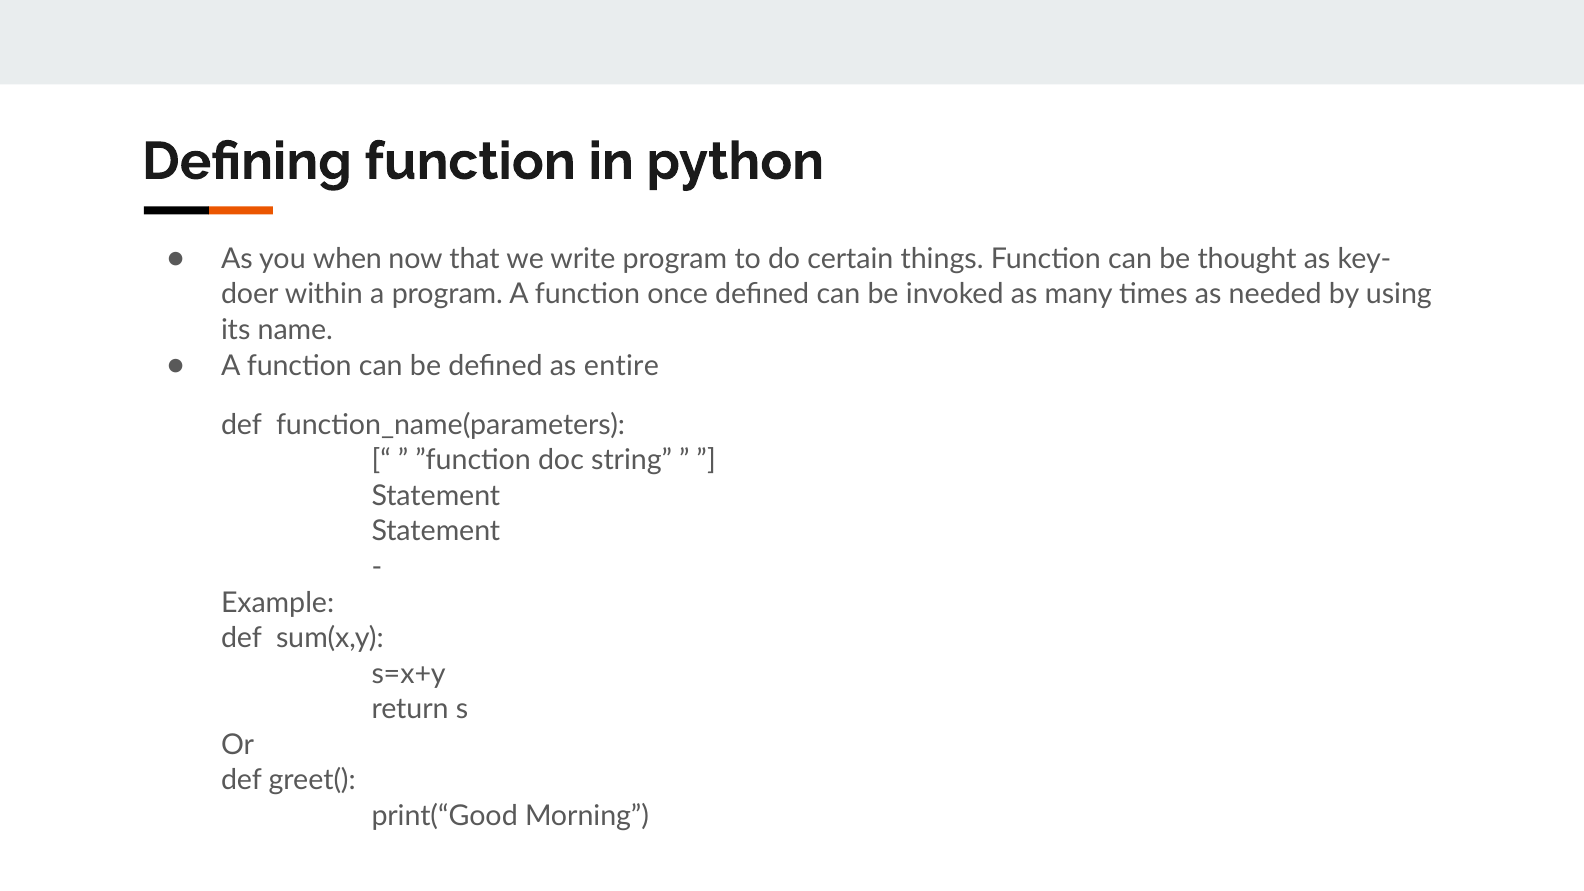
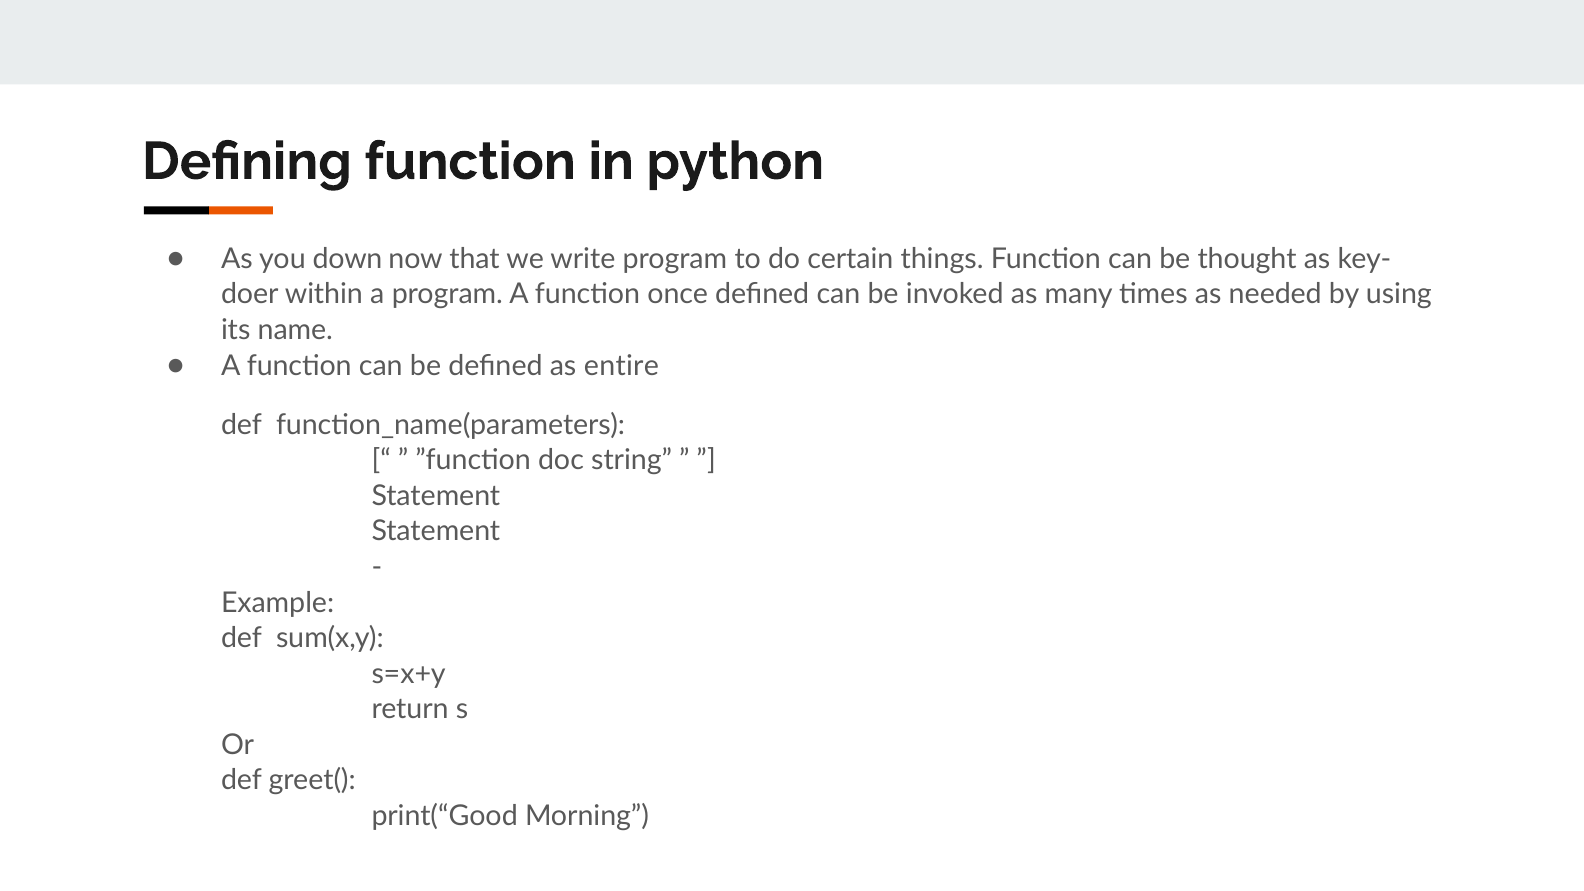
when: when -> down
